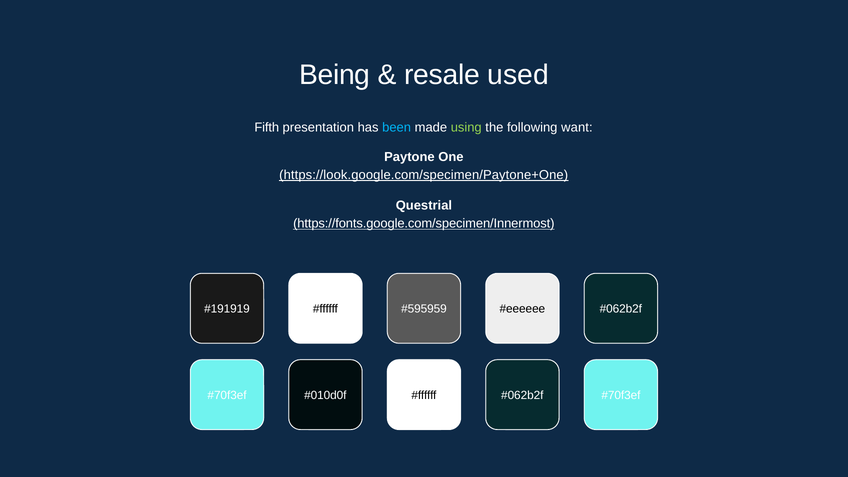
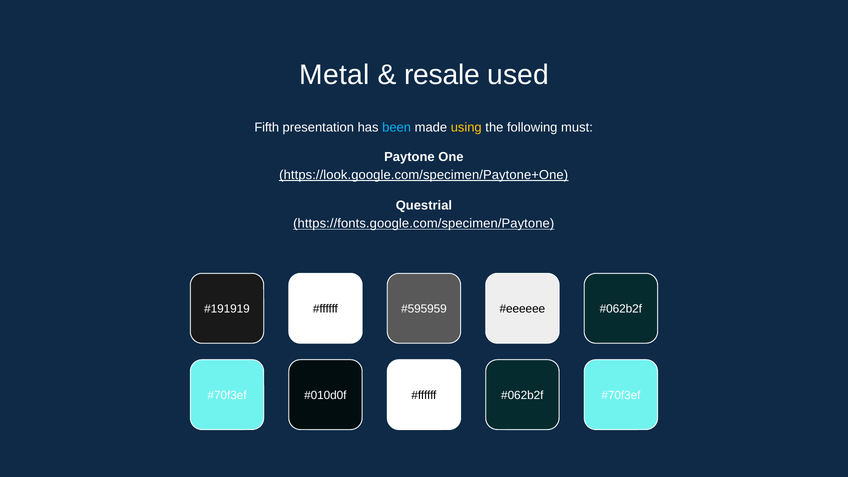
Being: Being -> Metal
using colour: light green -> yellow
want: want -> must
https://fonts.google.com/specimen/Innermost: https://fonts.google.com/specimen/Innermost -> https://fonts.google.com/specimen/Paytone
